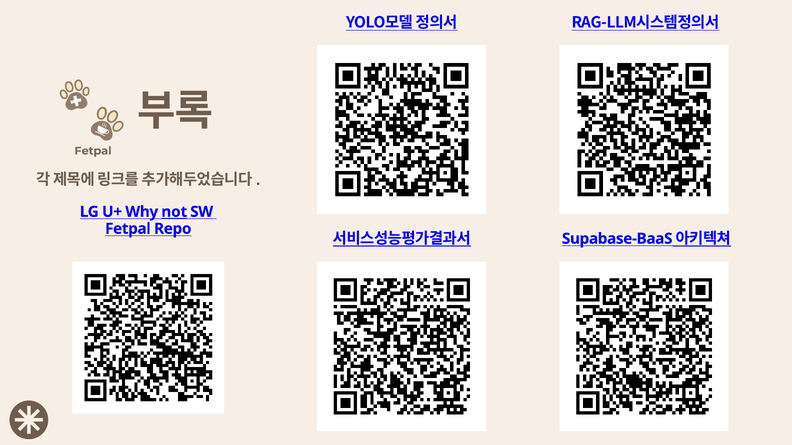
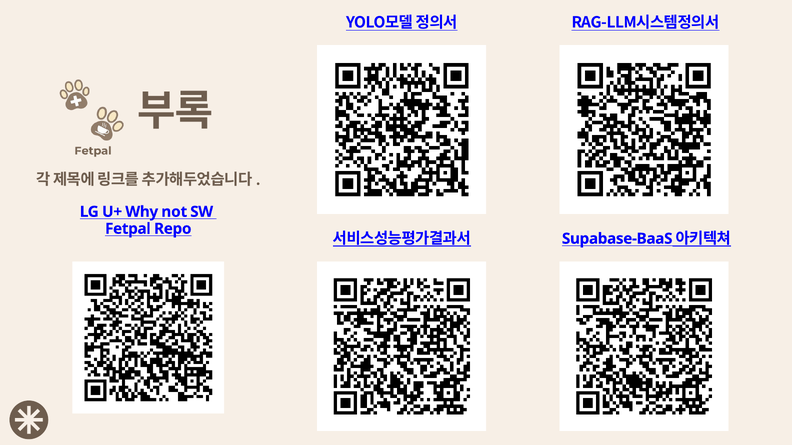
not underline: present -> none
